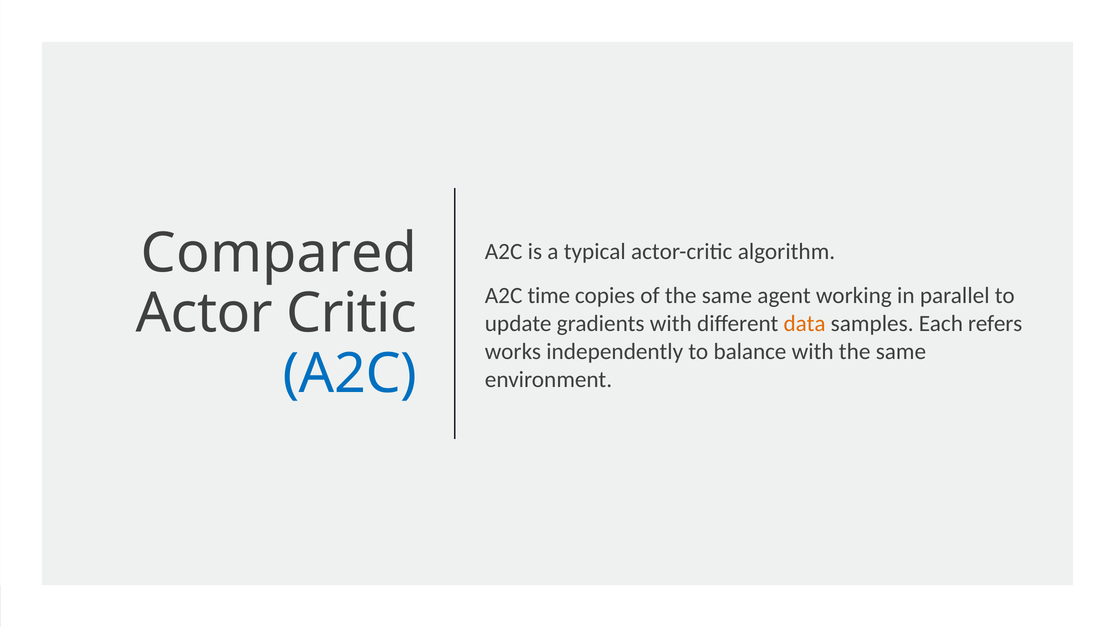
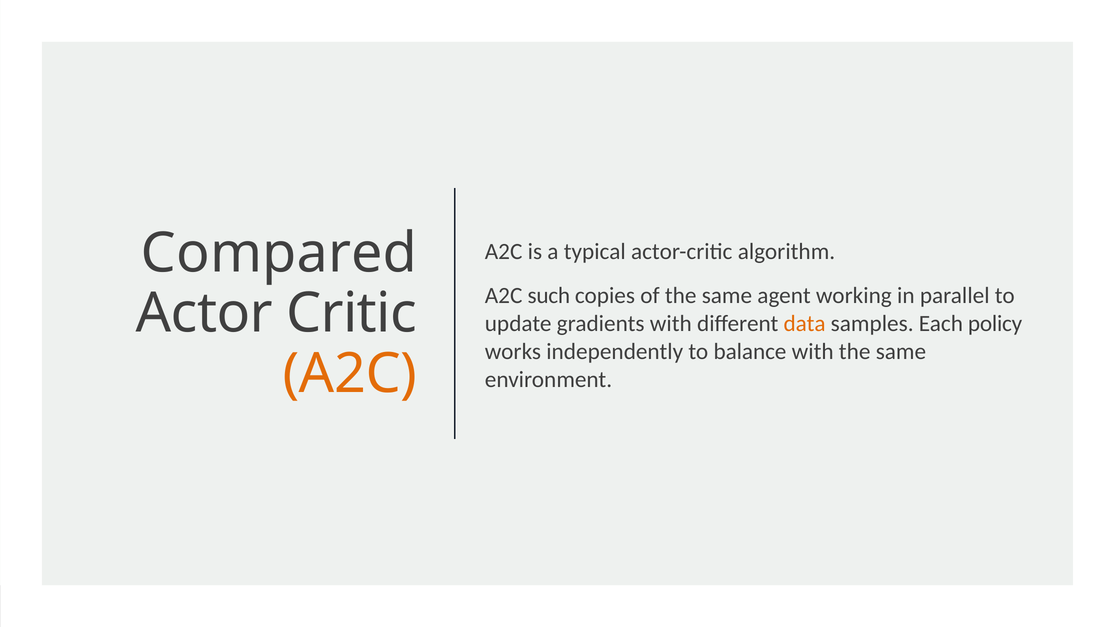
time: time -> such
refers: refers -> policy
A2C at (350, 374) colour: blue -> orange
